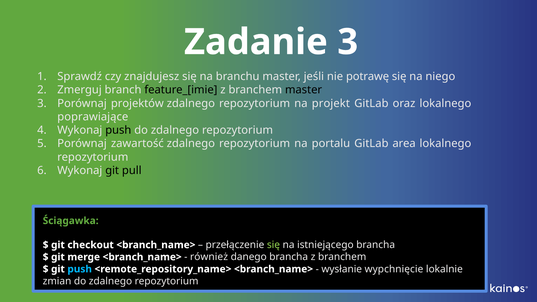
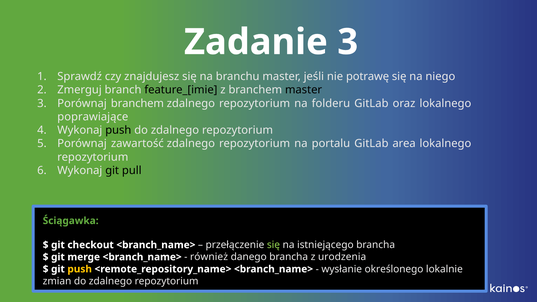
Porównaj projektów: projektów -> branchem
projekt: projekt -> folderu
brancha z branchem: branchem -> urodzenia
push at (80, 269) colour: light blue -> yellow
wypchnięcie: wypchnięcie -> określonego
